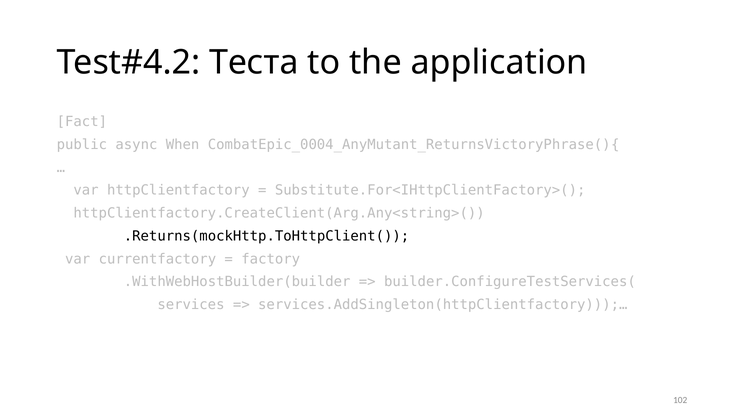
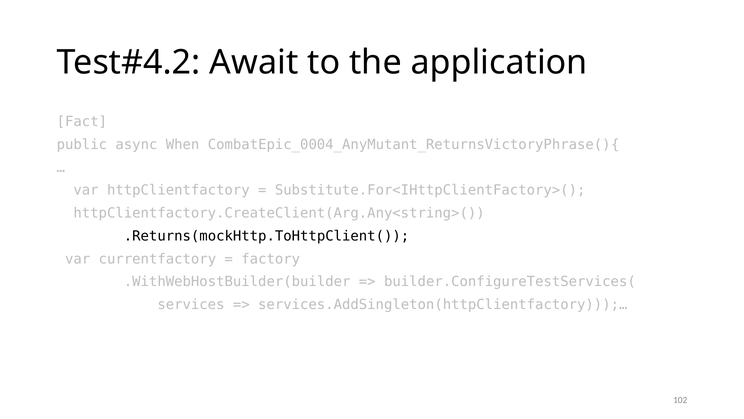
Теста: Теста -> Await
